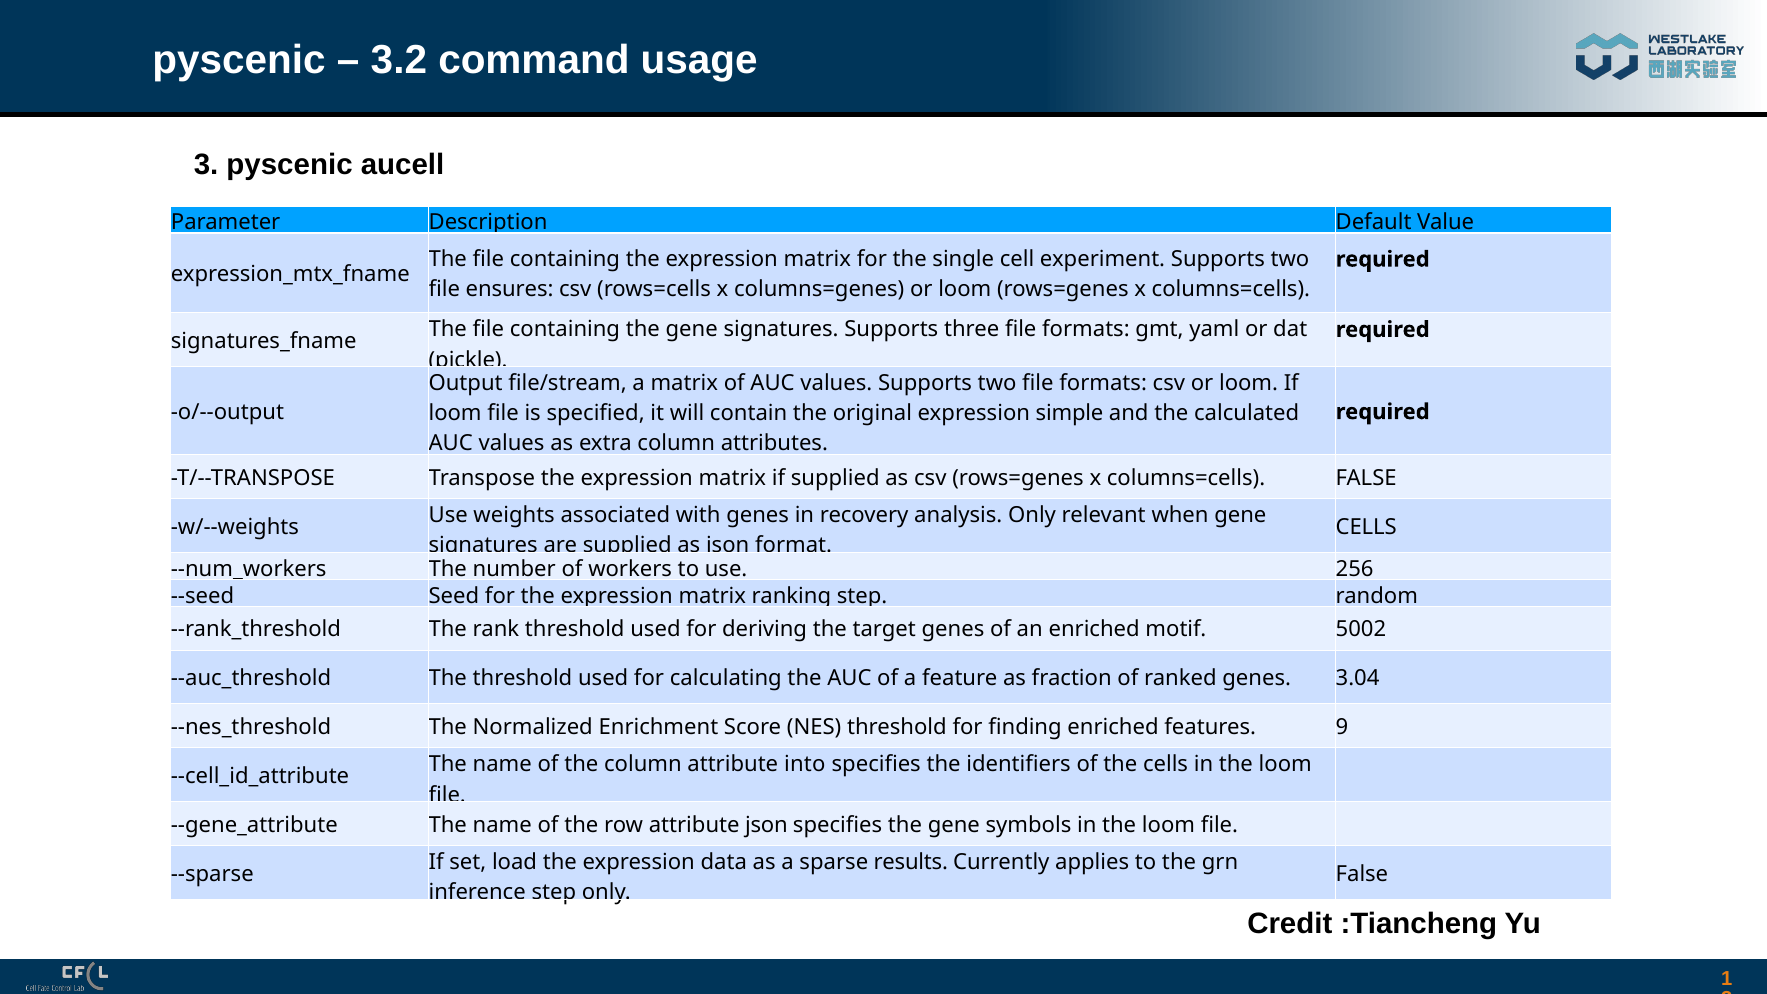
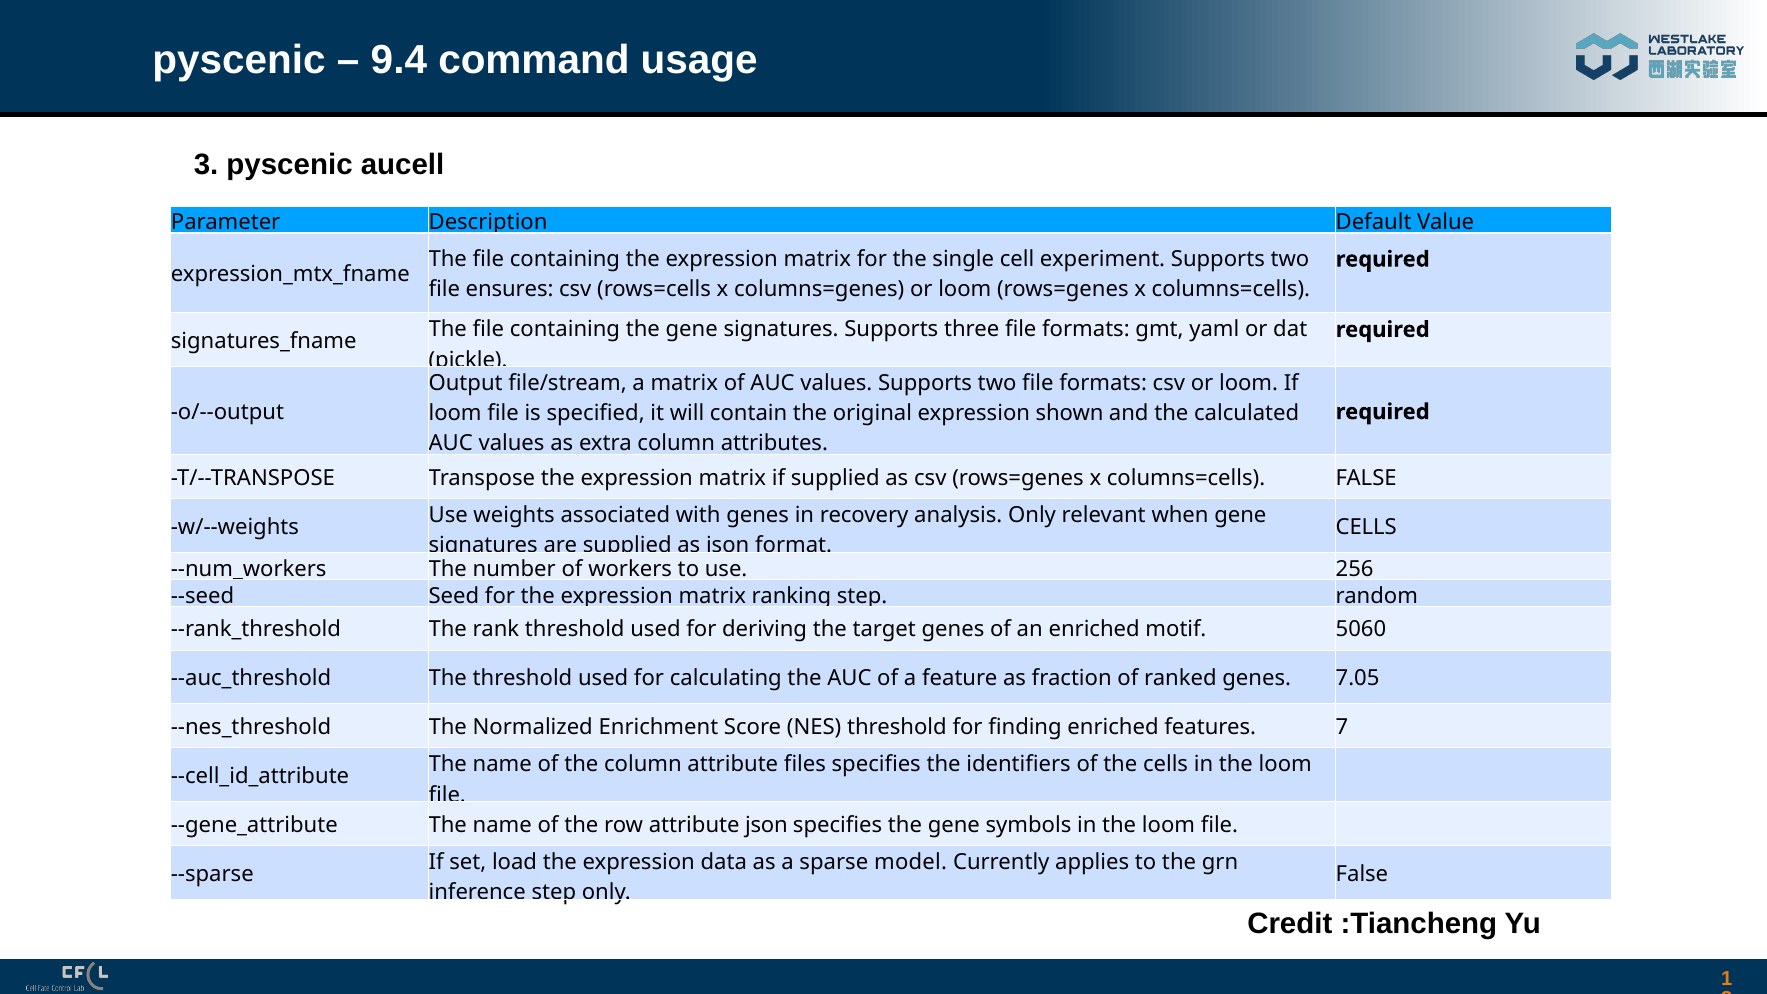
3.2: 3.2 -> 9.4
simple: simple -> shown
5002: 5002 -> 5060
3.04: 3.04 -> 7.05
features 9: 9 -> 7
into: into -> files
results: results -> model
